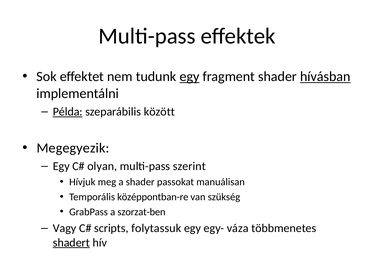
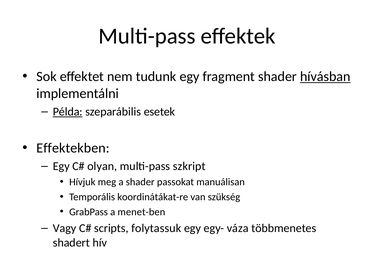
egy at (189, 77) underline: present -> none
között: között -> esetek
Megegyezik: Megegyezik -> Effektekben
szerint: szerint -> szkript
középpontban-re: középpontban-re -> koordinátákat-re
szorzat-ben: szorzat-ben -> menet-ben
shadert underline: present -> none
